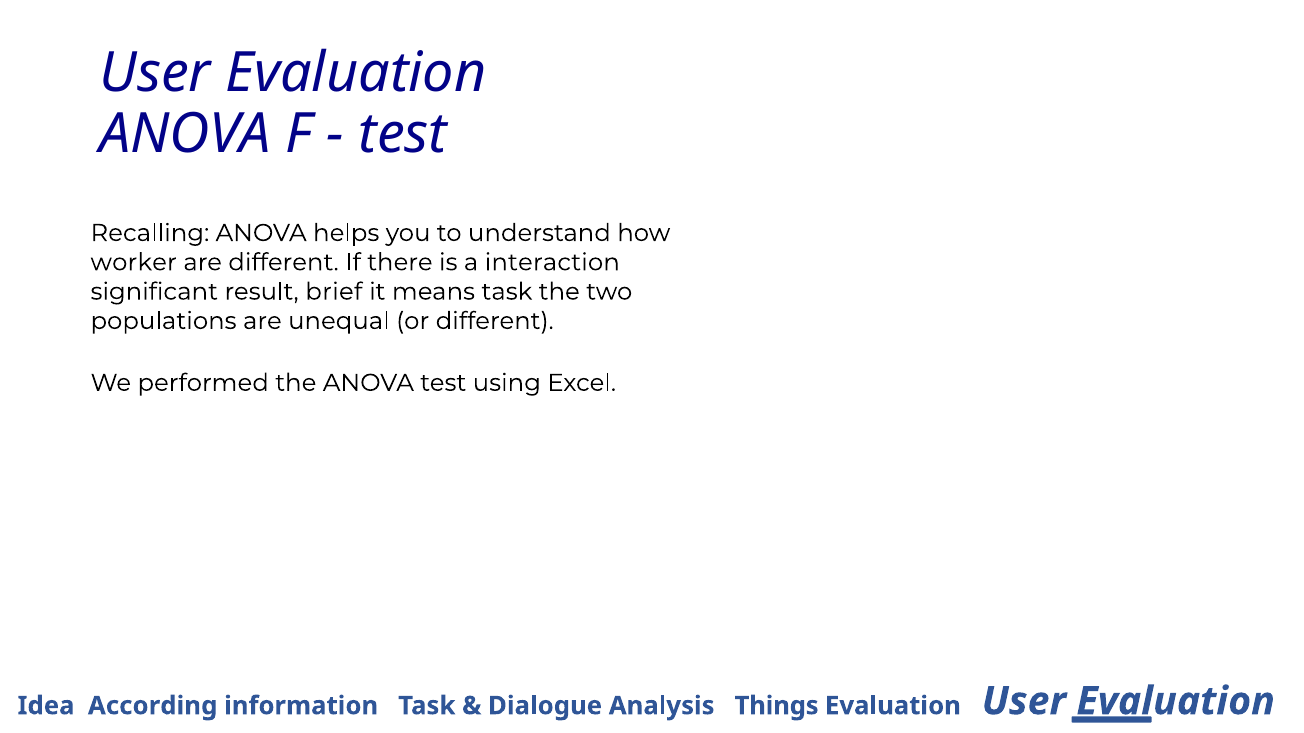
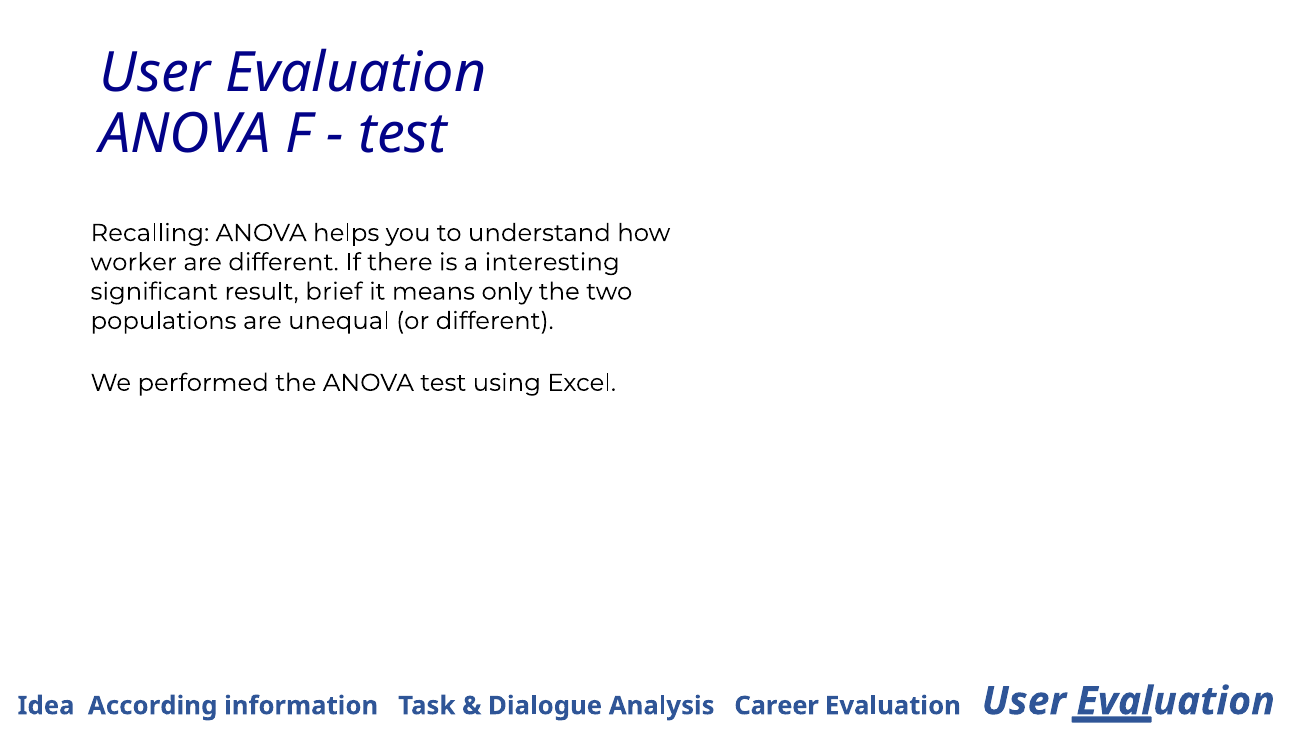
interaction: interaction -> interesting
means task: task -> only
Things: Things -> Career
